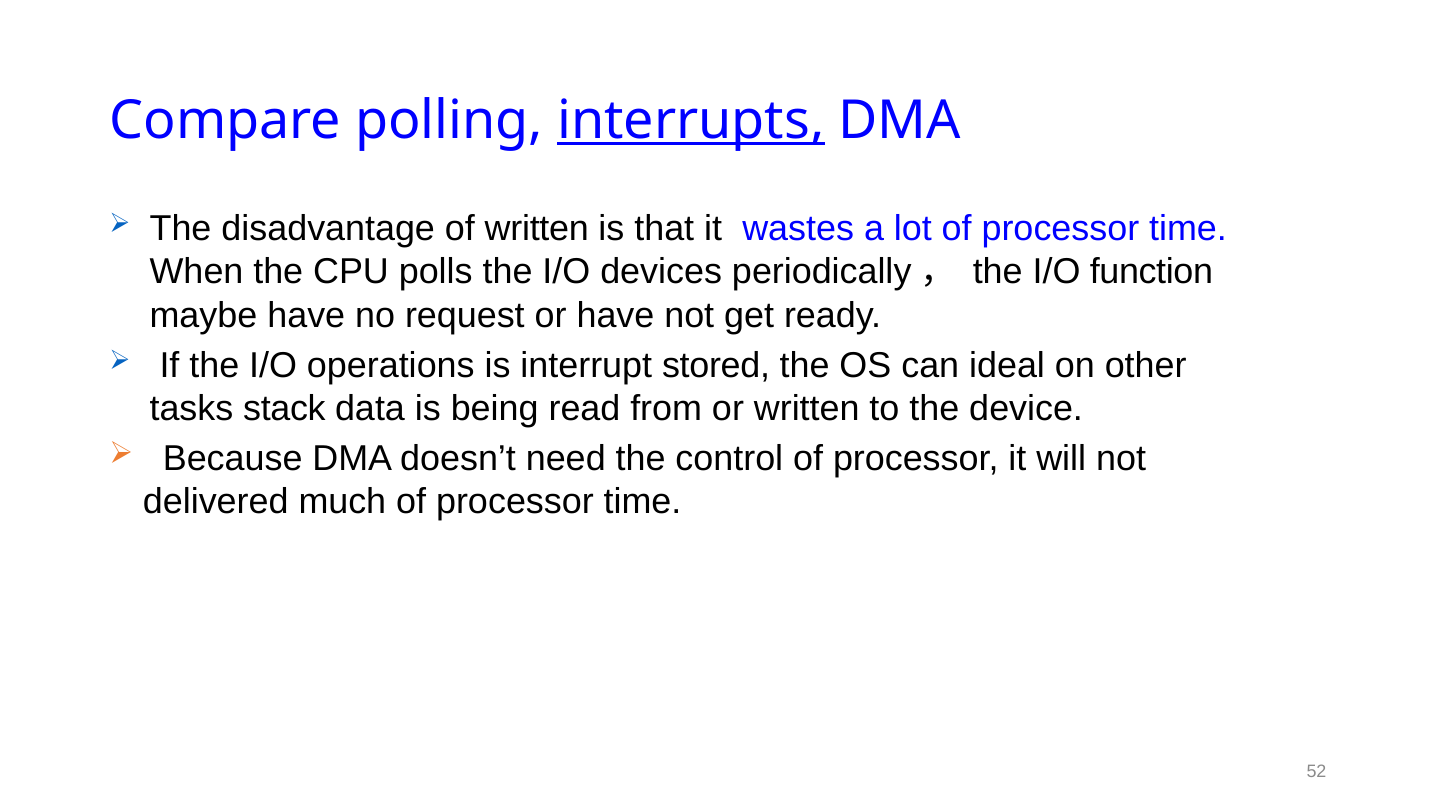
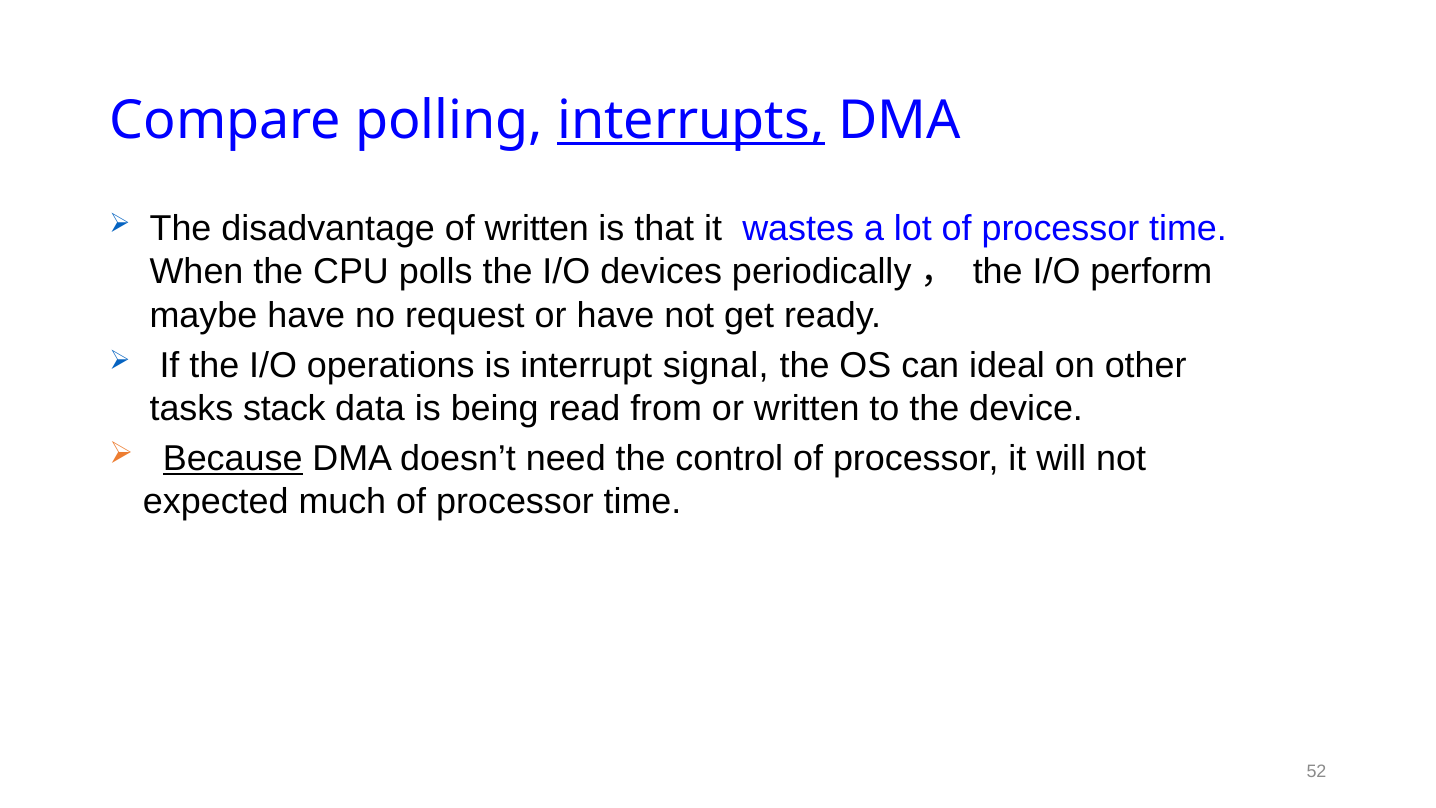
function: function -> perform
stored: stored -> signal
Because underline: none -> present
delivered: delivered -> expected
